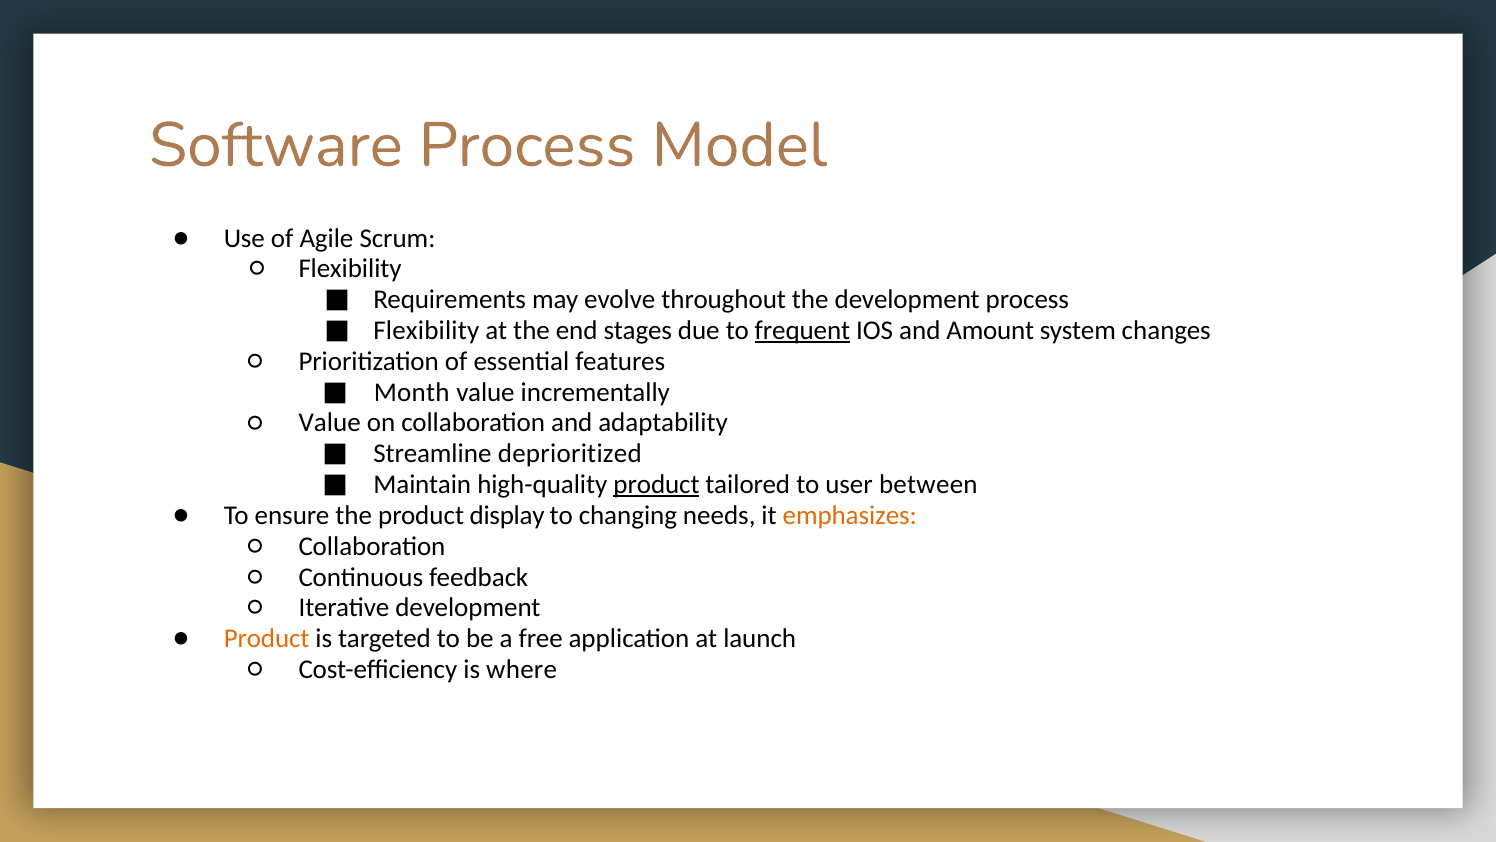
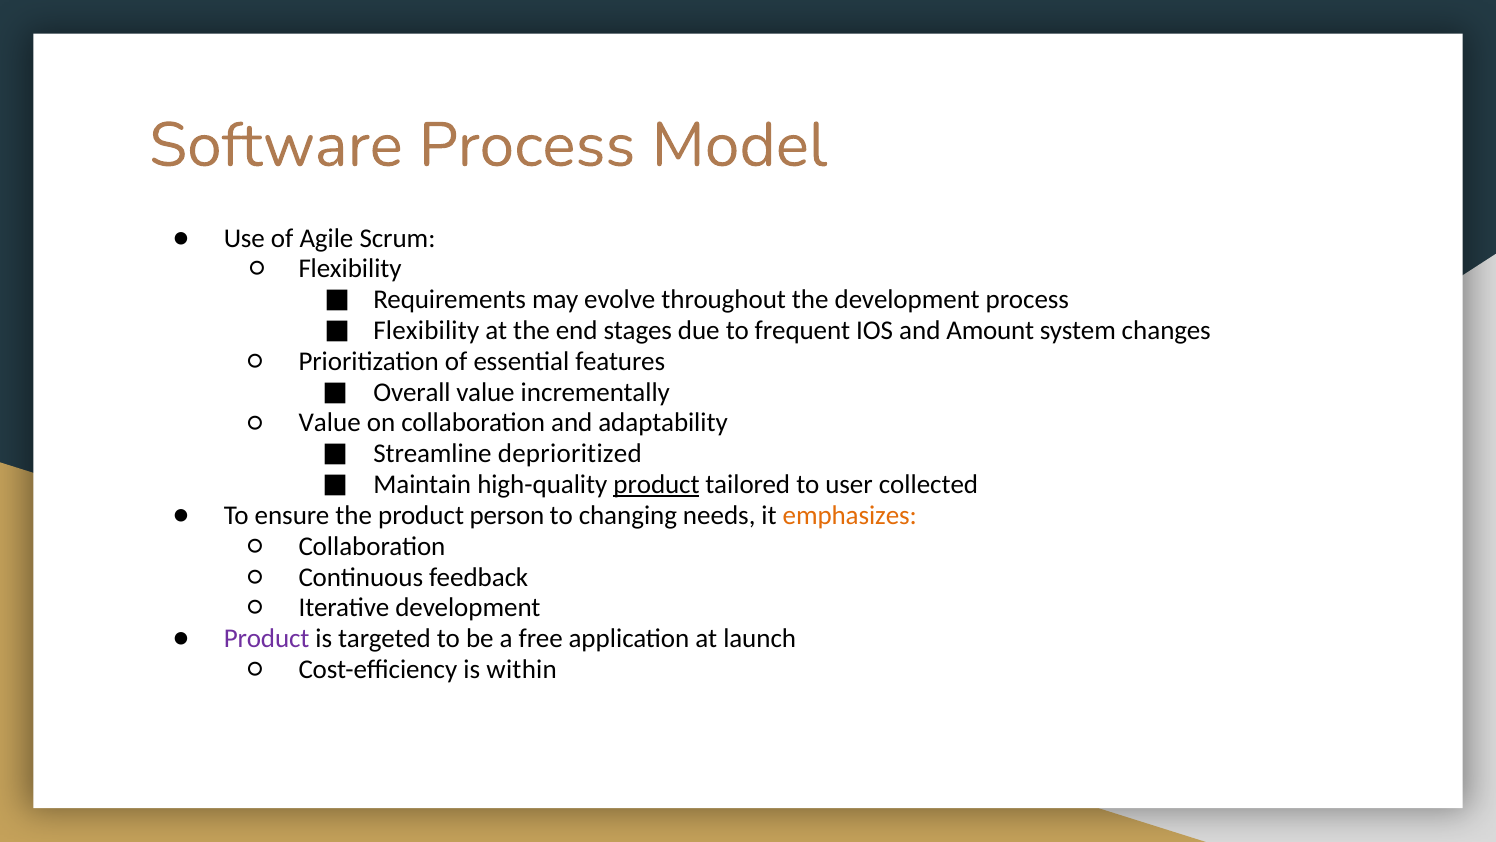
frequent underline: present -> none
Month: Month -> Overall
between: between -> collected
display: display -> person
Product at (267, 638) colour: orange -> purple
where: where -> within
